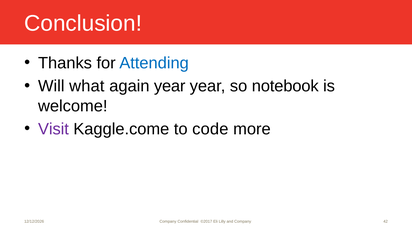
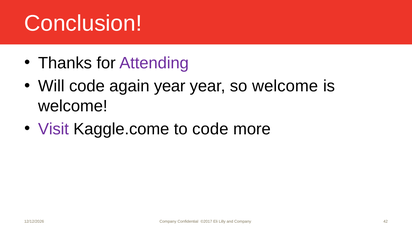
Attending colour: blue -> purple
Will what: what -> code
so notebook: notebook -> welcome
